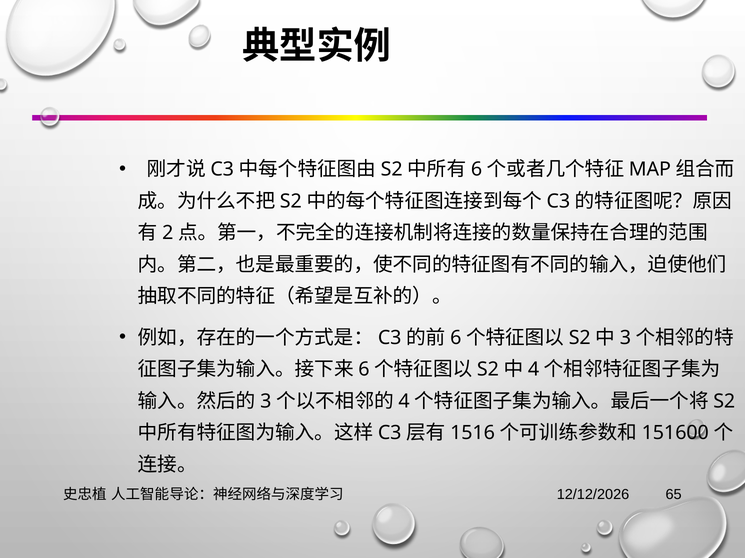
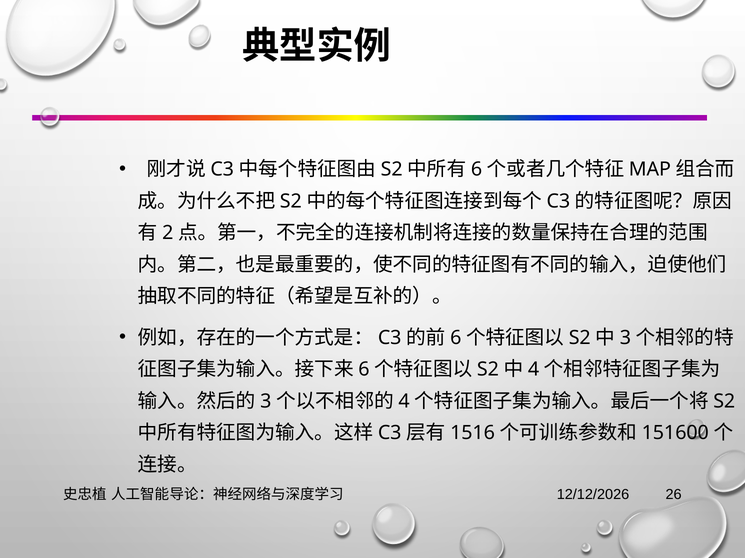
65: 65 -> 26
